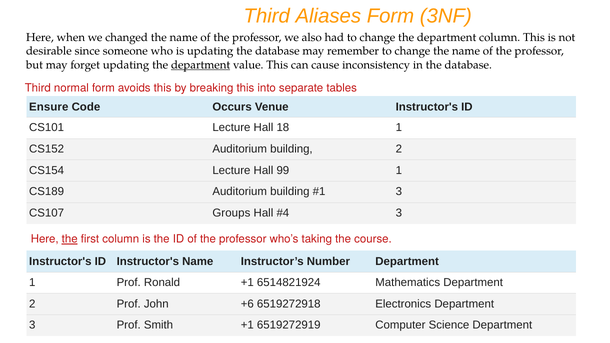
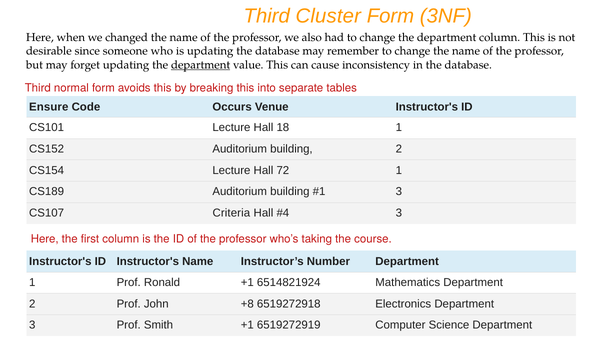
Aliases: Aliases -> Cluster
99: 99 -> 72
Groups: Groups -> Criteria
the at (70, 239) underline: present -> none
+6: +6 -> +8
